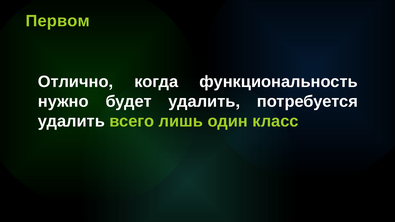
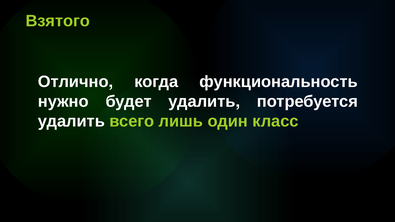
Первом: Первом -> Взятого
